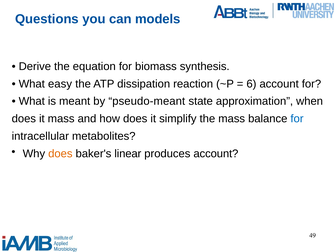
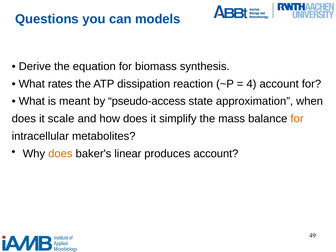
easy: easy -> rates
6: 6 -> 4
pseudo-meant: pseudo-meant -> pseudo-access
it mass: mass -> scale
for at (297, 119) colour: blue -> orange
